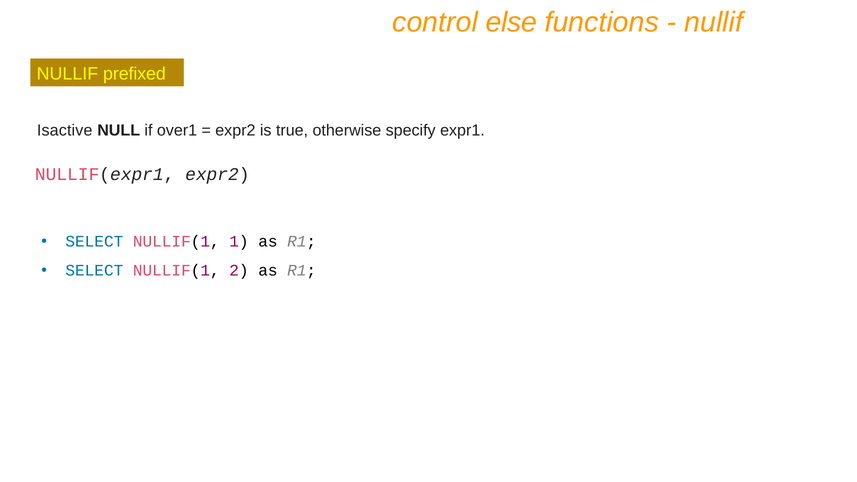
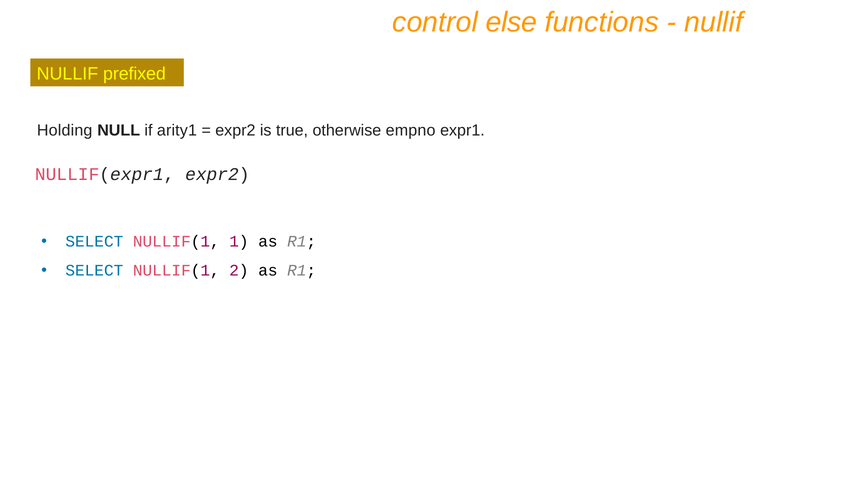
Isactive: Isactive -> Holding
over1: over1 -> arity1
specify: specify -> empno
